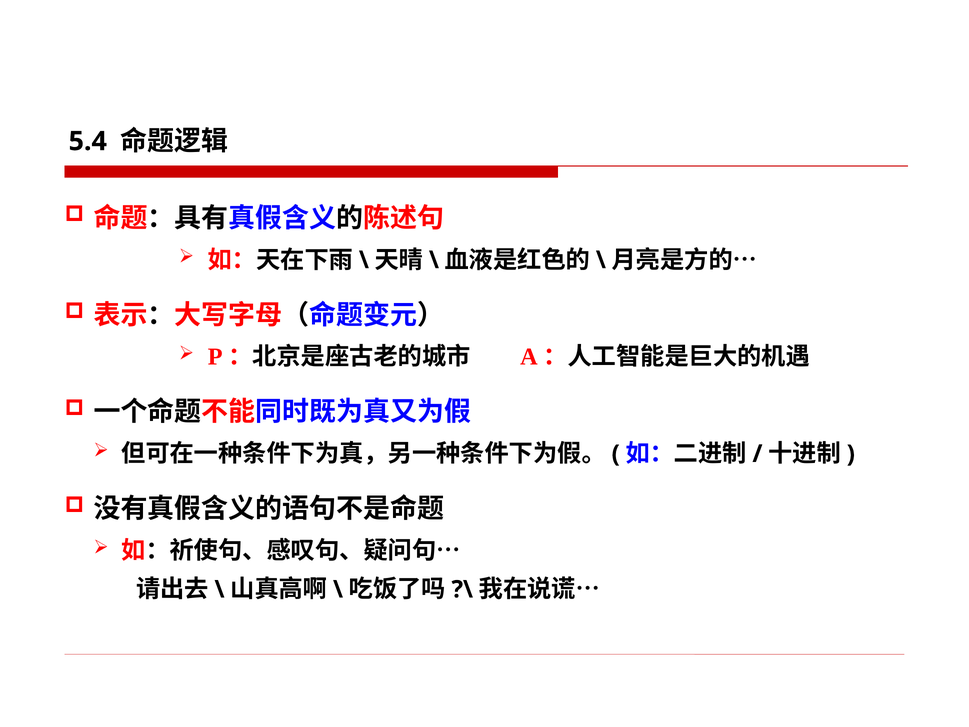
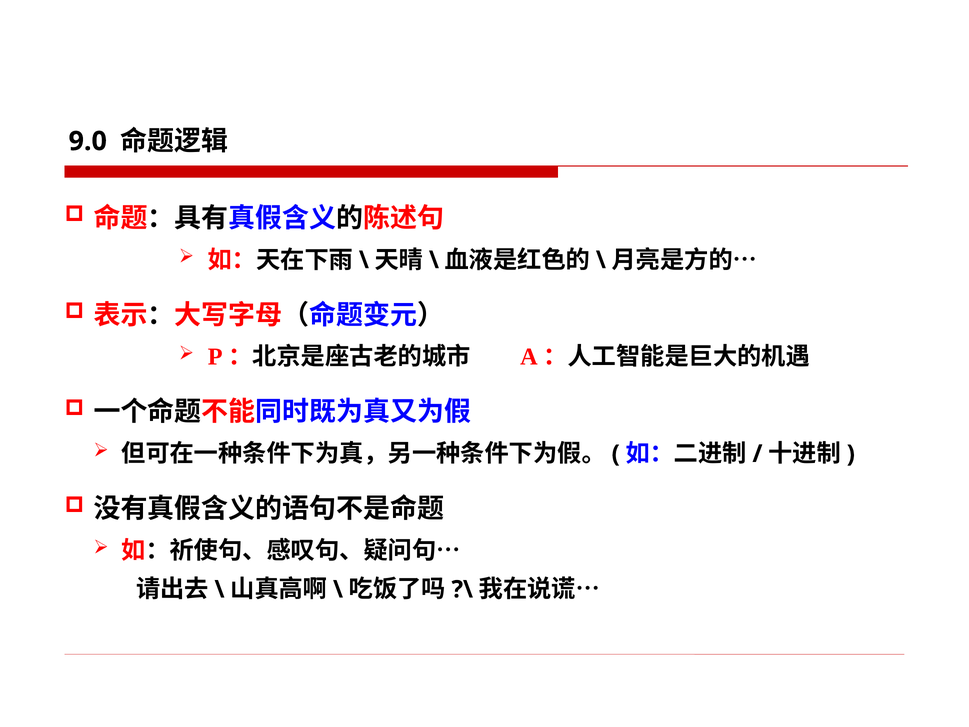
5.4: 5.4 -> 9.0
